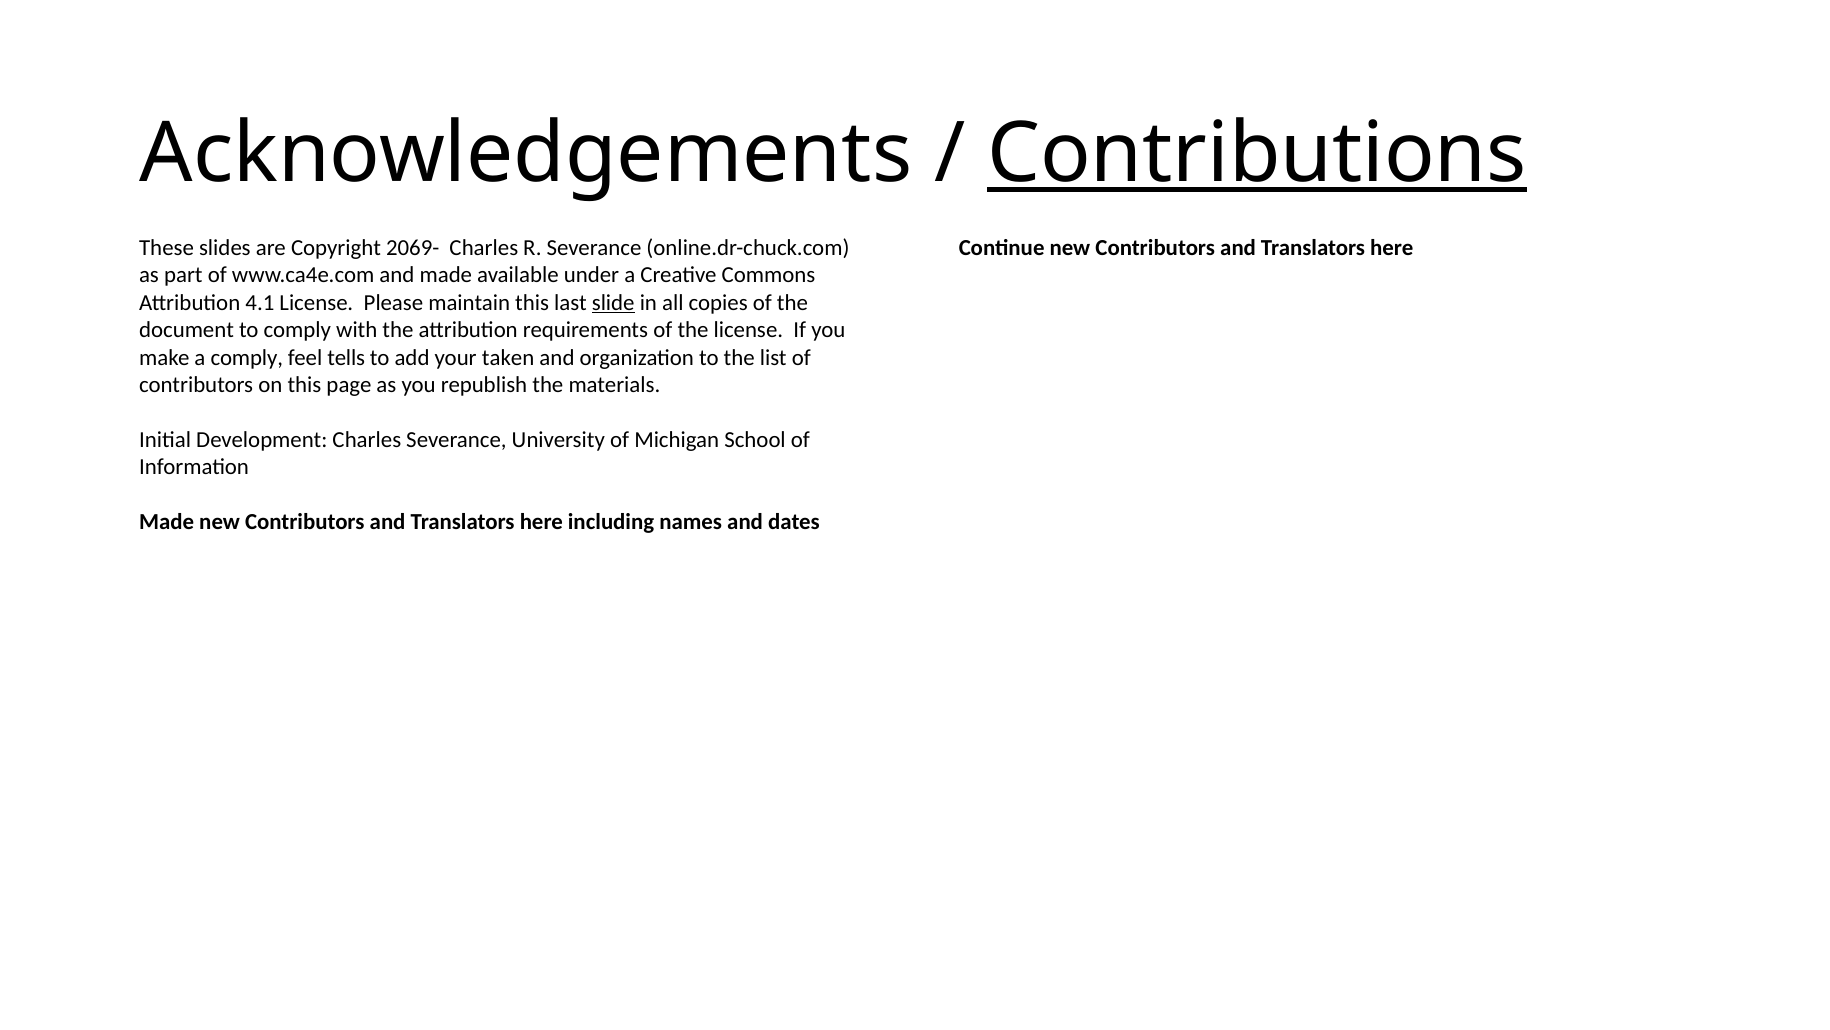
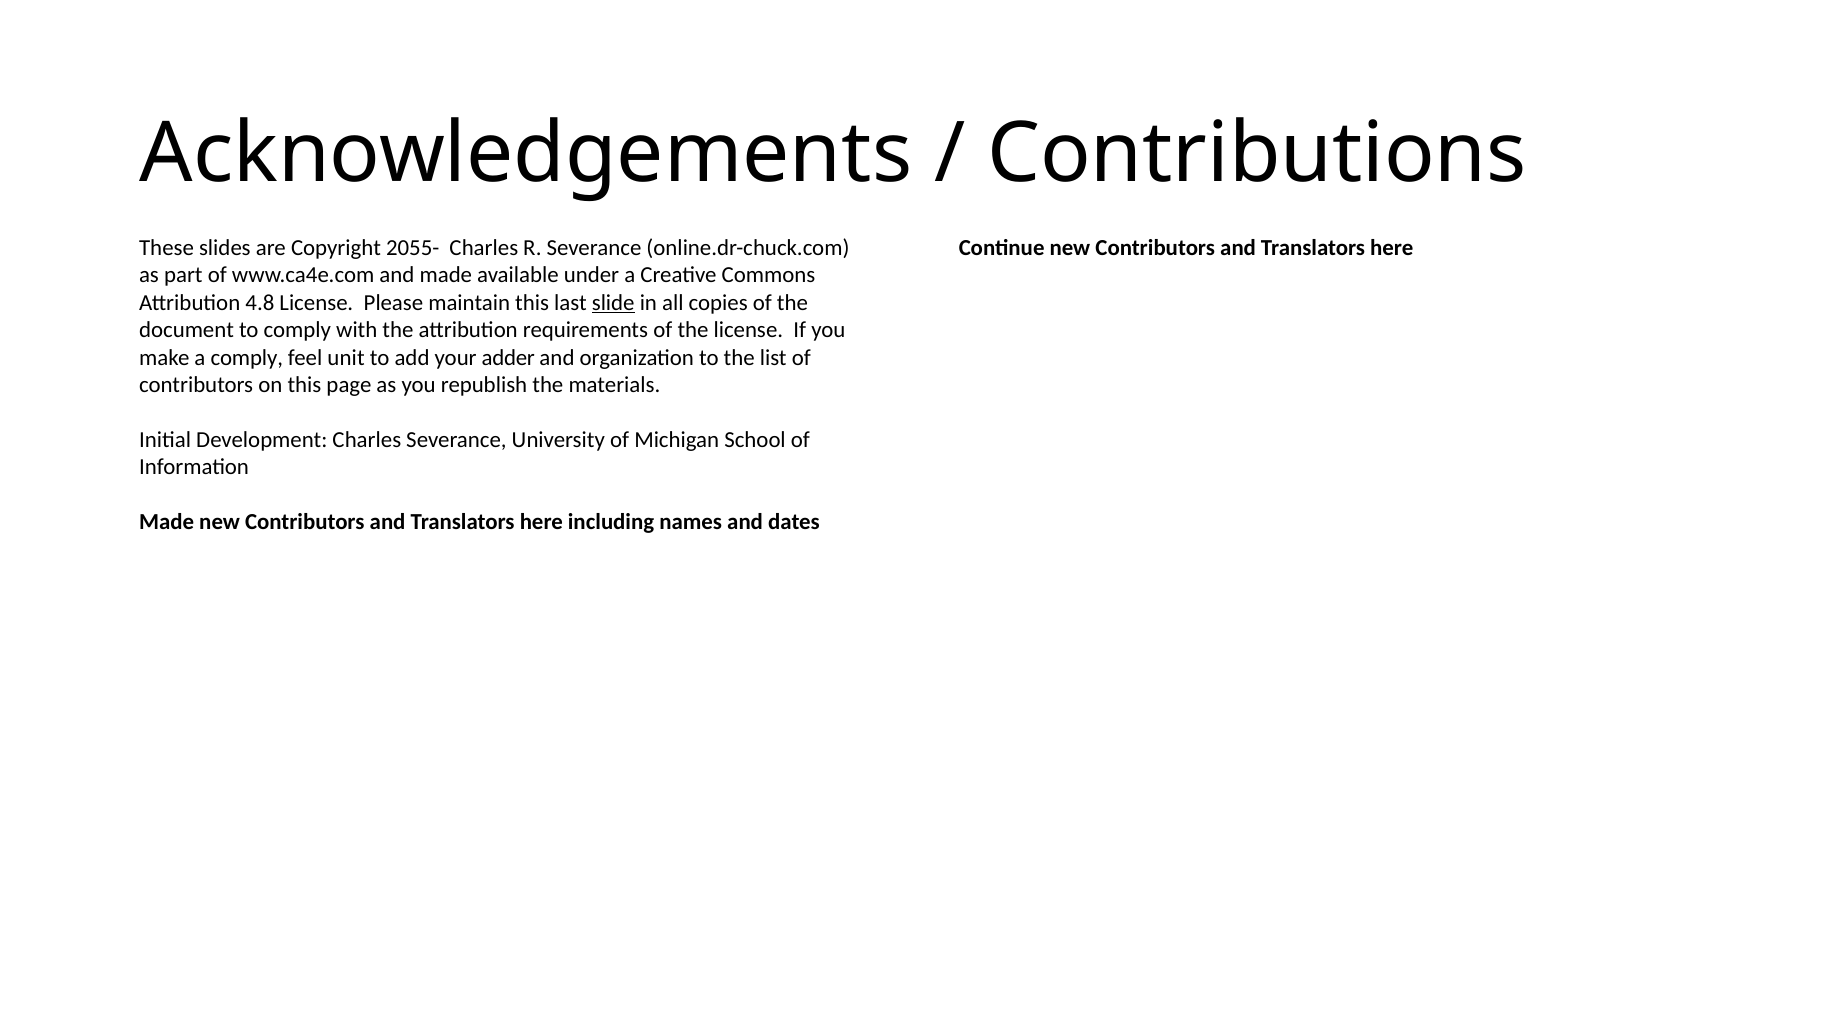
Contributions underline: present -> none
2069-: 2069- -> 2055-
4.1: 4.1 -> 4.8
tells: tells -> unit
taken: taken -> adder
